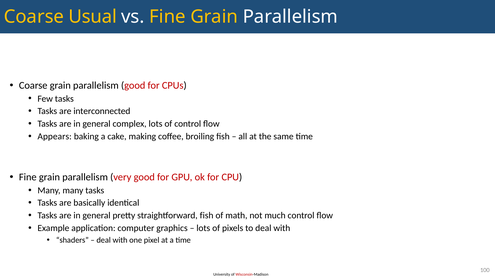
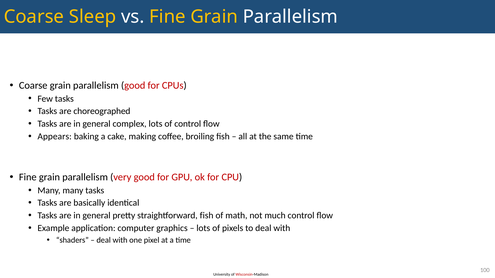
Usual: Usual -> Sleep
interconnected: interconnected -> choreographed
